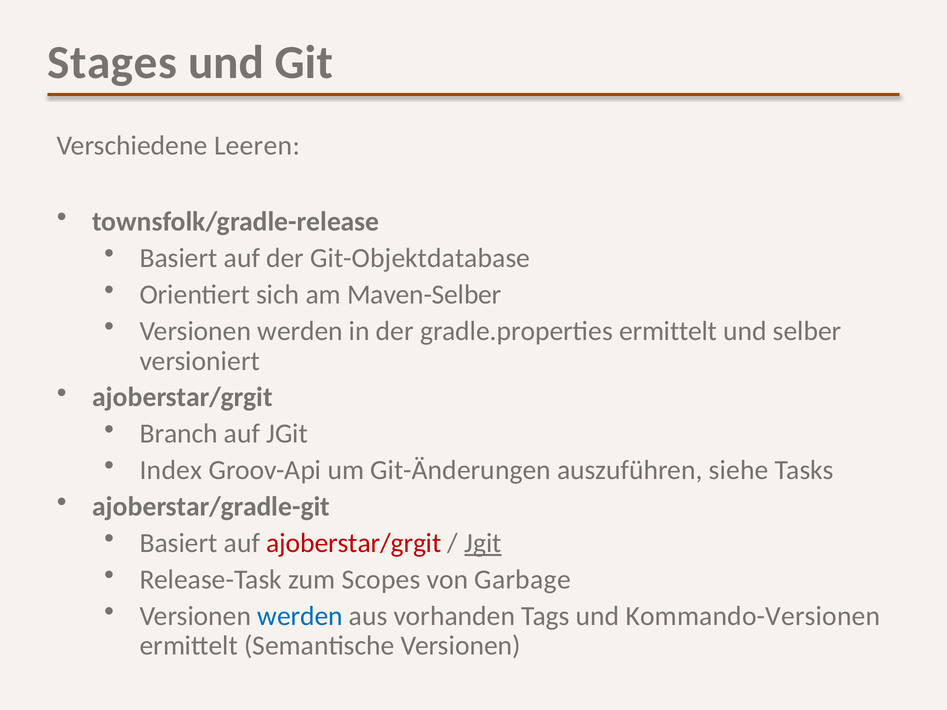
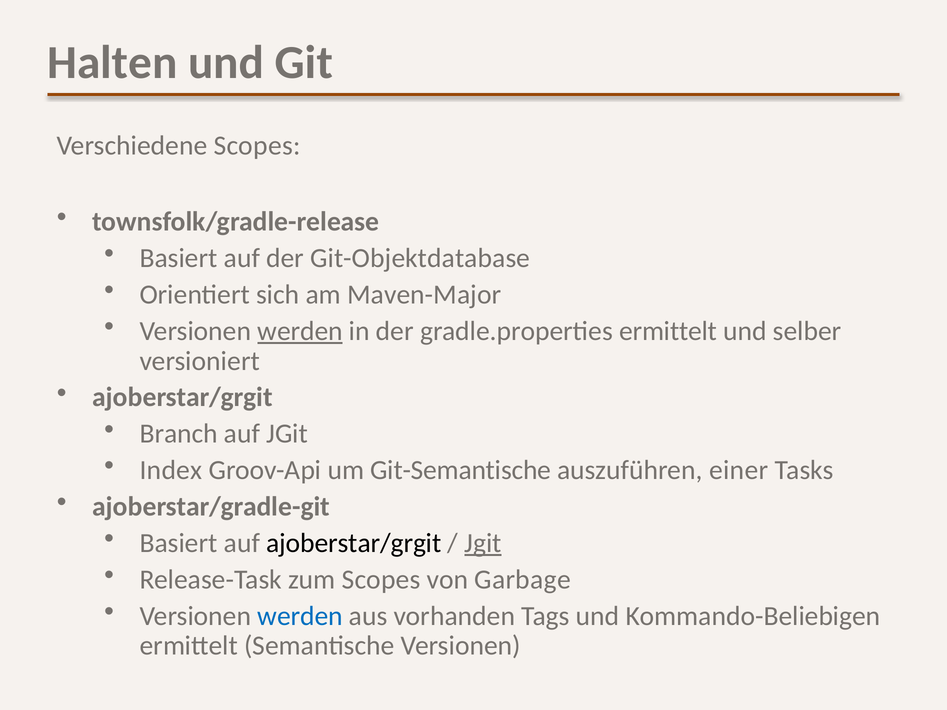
Stages: Stages -> Halten
Verschiedene Leeren: Leeren -> Scopes
Maven-Selber: Maven-Selber -> Maven-Major
werden at (300, 331) underline: none -> present
Git-Änderungen: Git-Änderungen -> Git-Semantische
siehe: siehe -> einer
ajoberstar/grgit at (354, 543) colour: red -> black
Kommando-Versionen: Kommando-Versionen -> Kommando-Beliebigen
